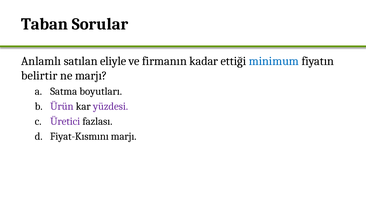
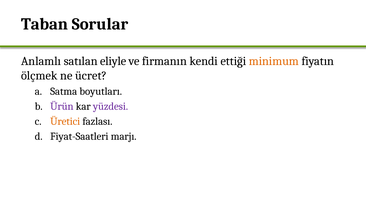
kadar: kadar -> kendi
minimum colour: blue -> orange
belirtir: belirtir -> ölçmek
ne marjı: marjı -> ücret
Üretici colour: purple -> orange
Fiyat-Kısmını: Fiyat-Kısmını -> Fiyat-Saatleri
